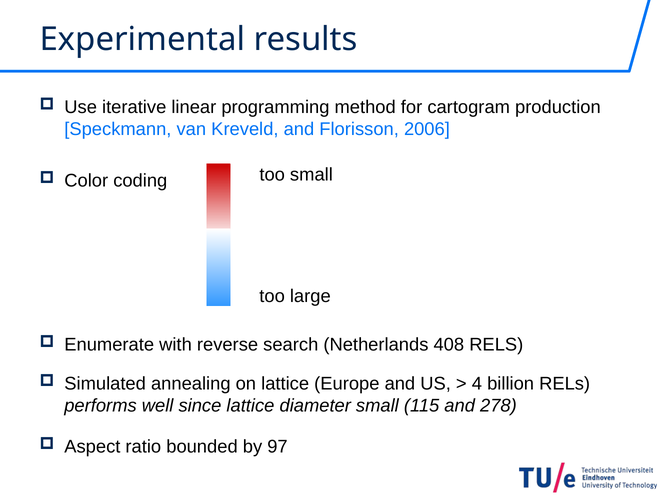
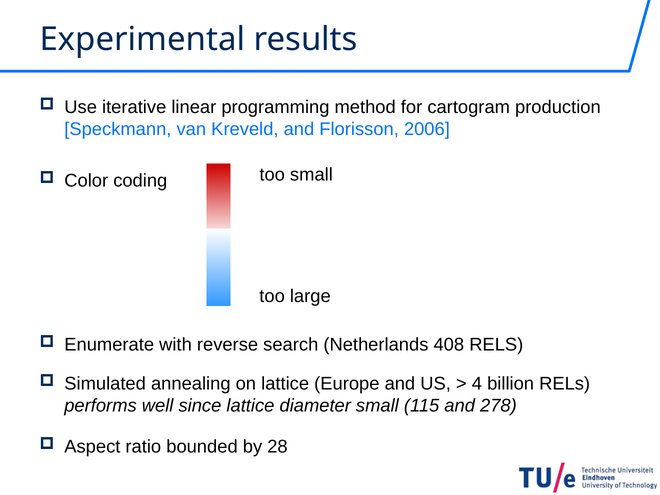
97: 97 -> 28
